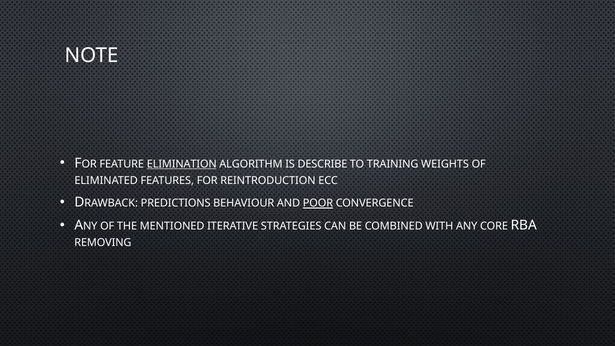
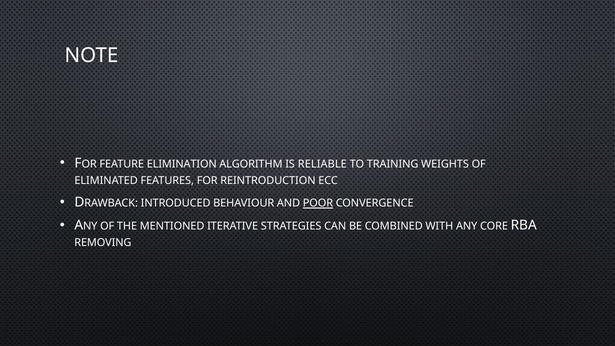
ELIMINATION underline: present -> none
DESCRIBE: DESCRIBE -> RELIABLE
PREDICTIONS: PREDICTIONS -> INTRODUCED
